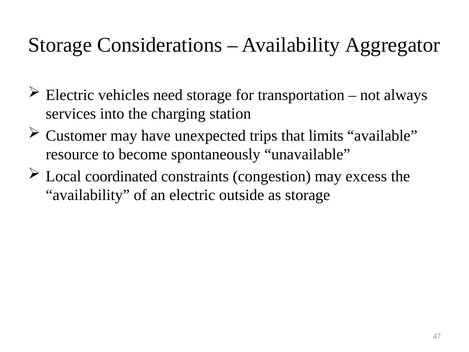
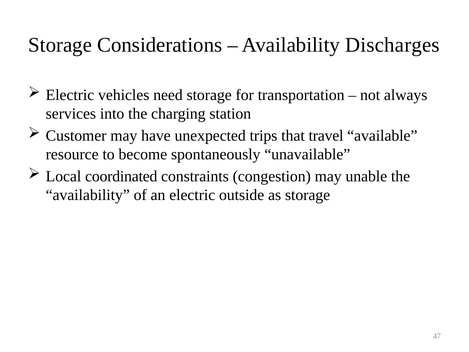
Aggregator: Aggregator -> Discharges
limits: limits -> travel
excess: excess -> unable
